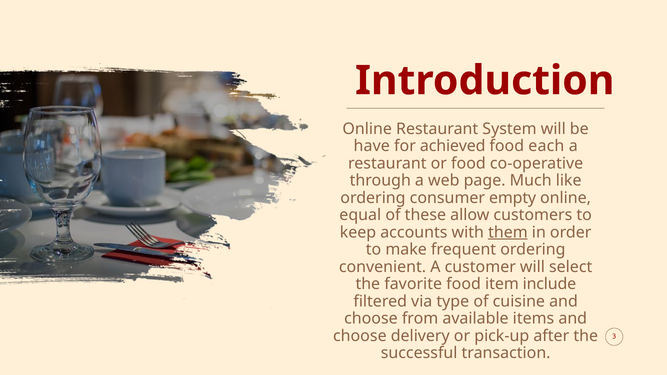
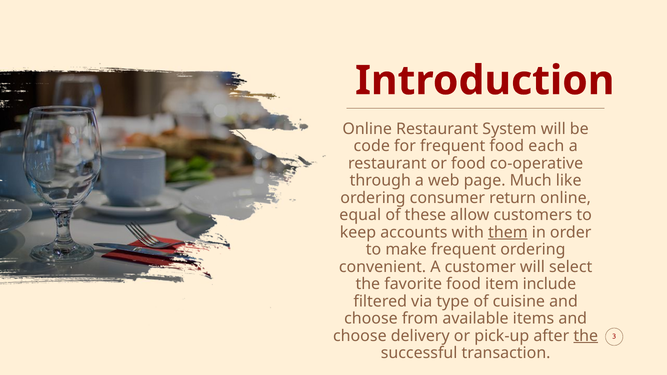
have: have -> code
for achieved: achieved -> frequent
empty: empty -> return
the at (586, 336) underline: none -> present
